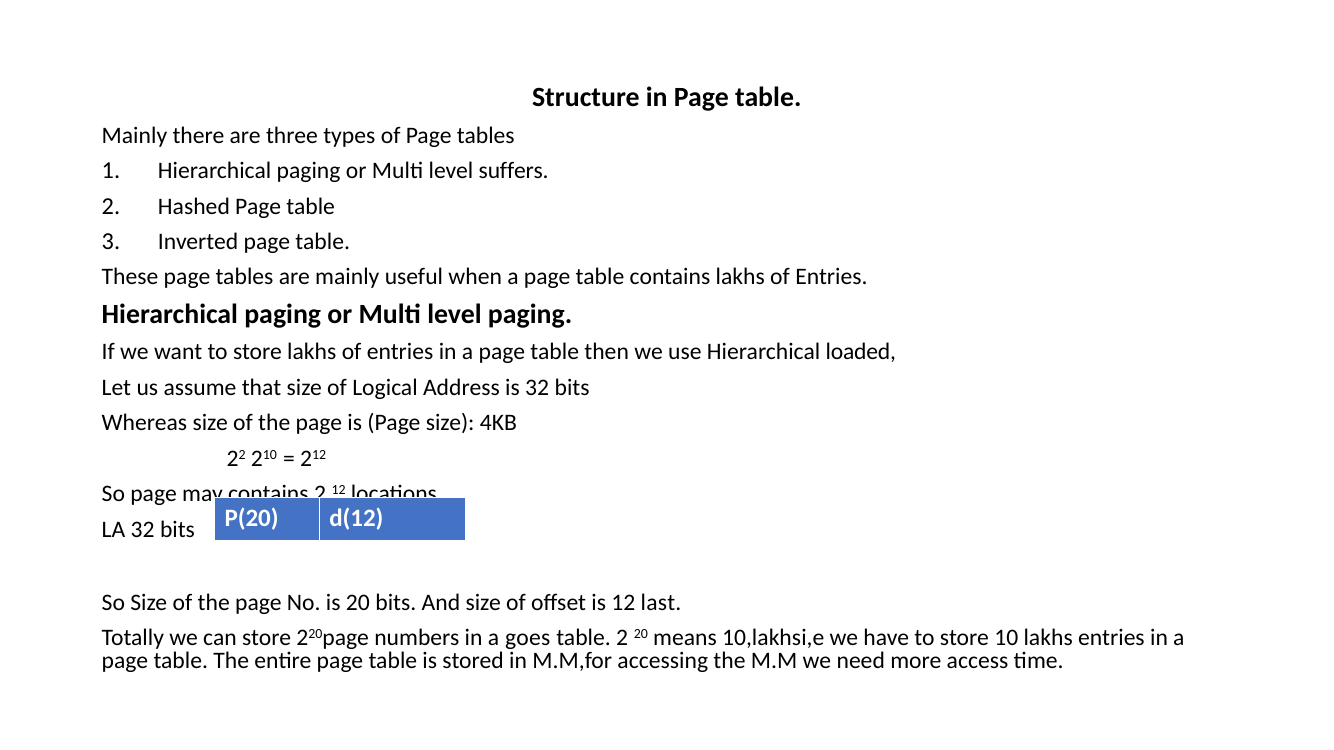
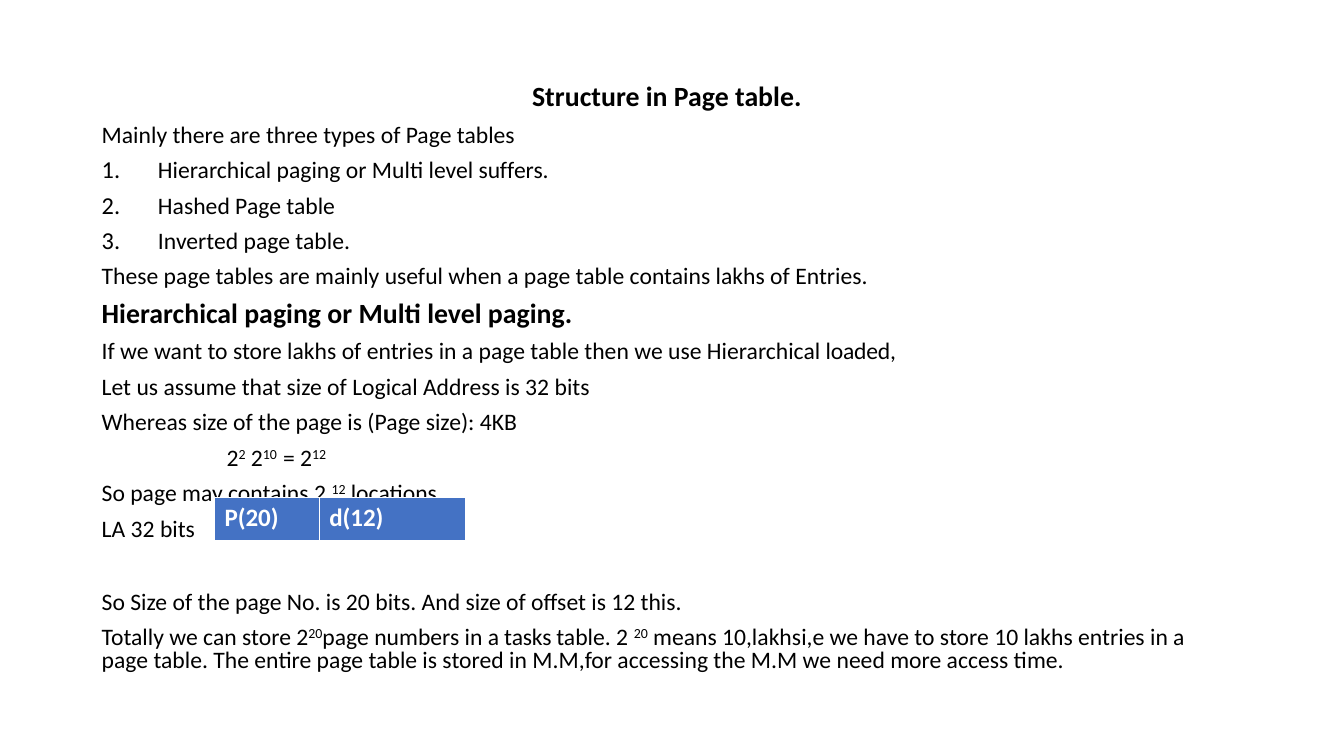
last: last -> this
goes: goes -> tasks
